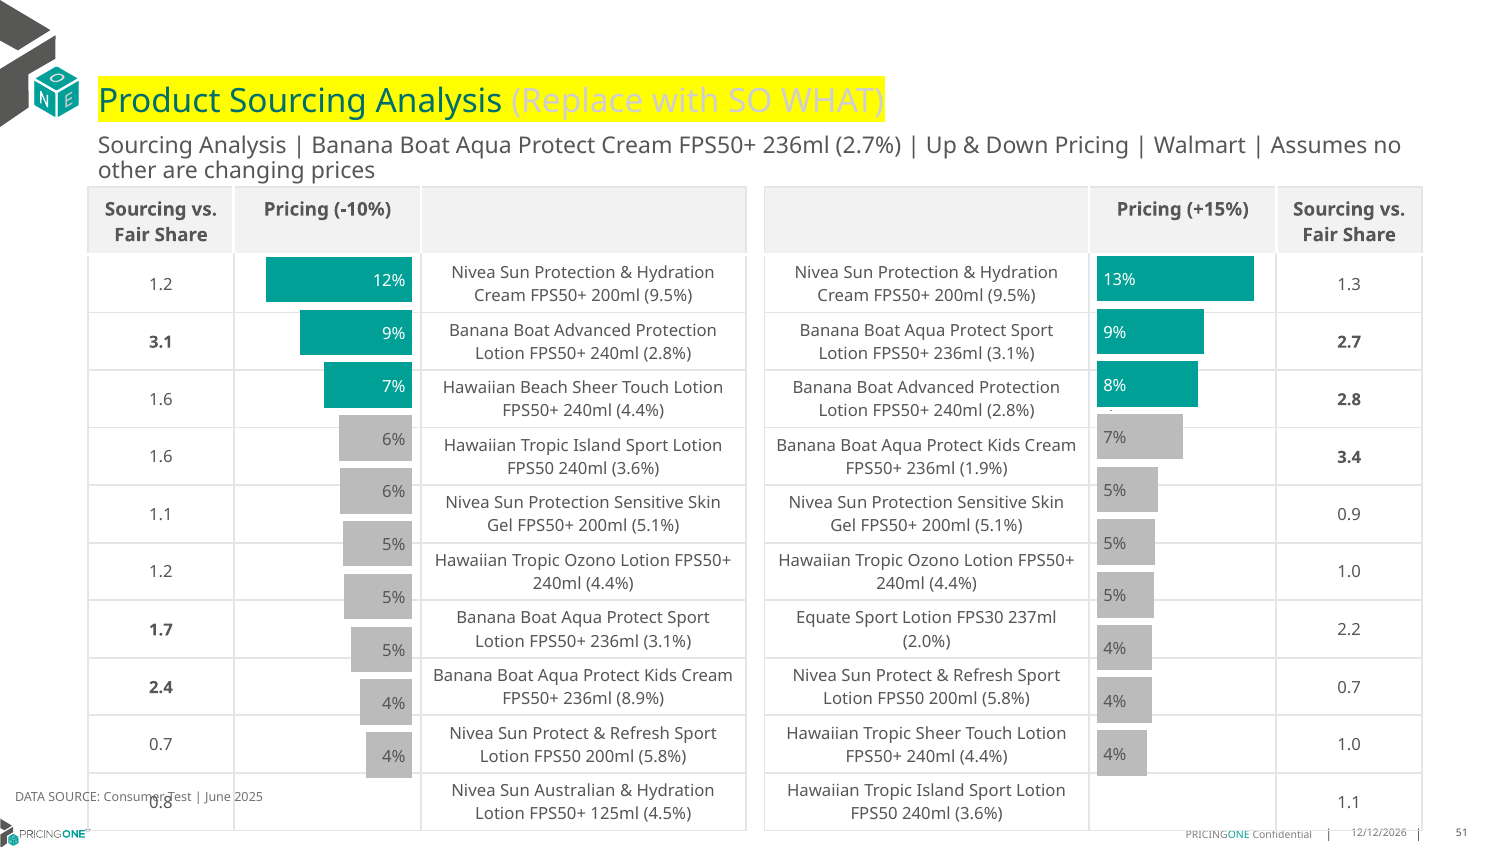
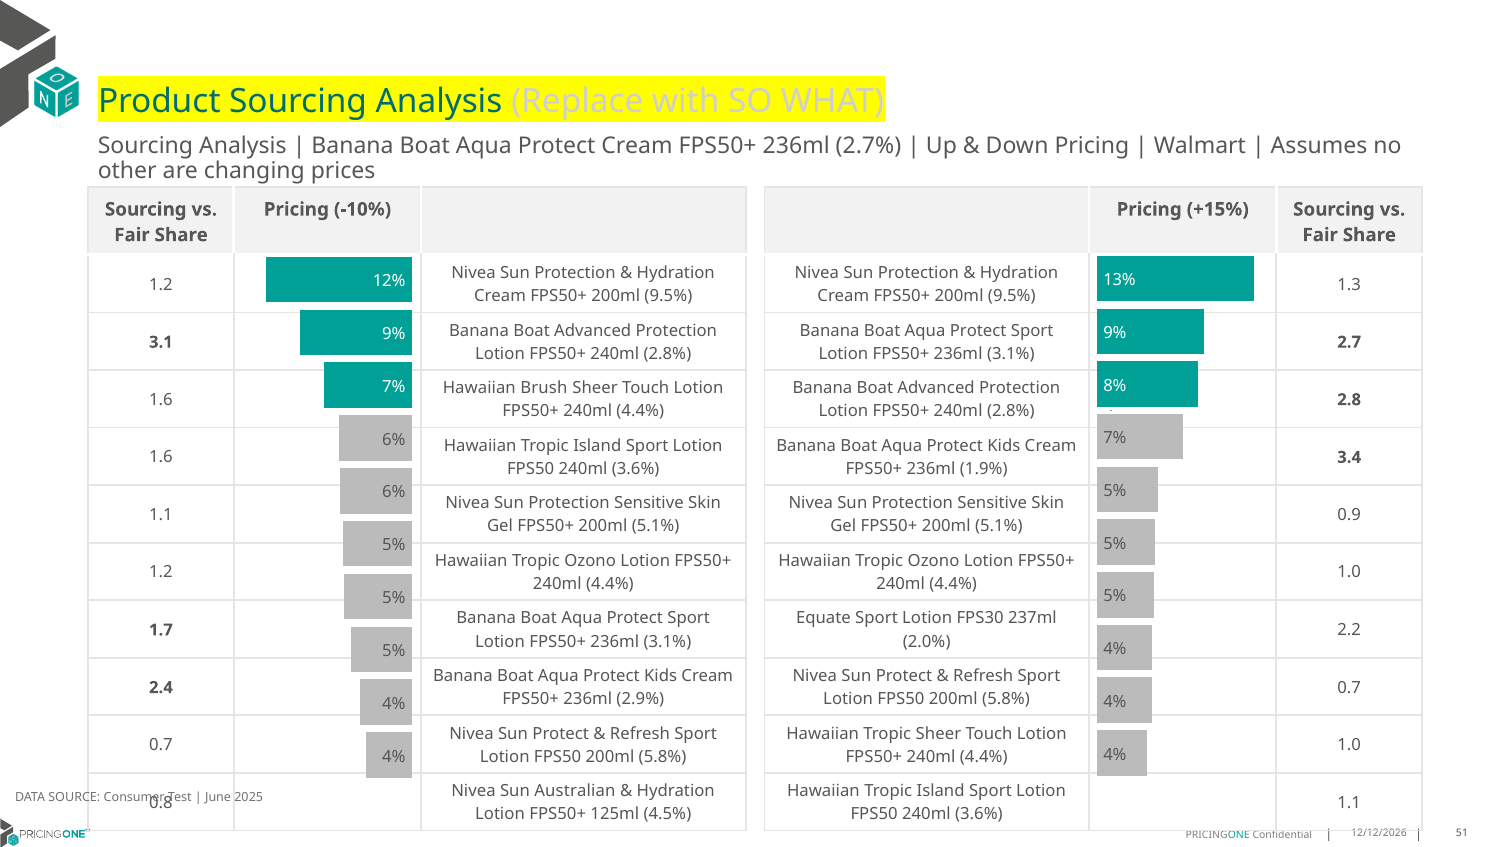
Beach: Beach -> Brush
8.9%: 8.9% -> 2.9%
